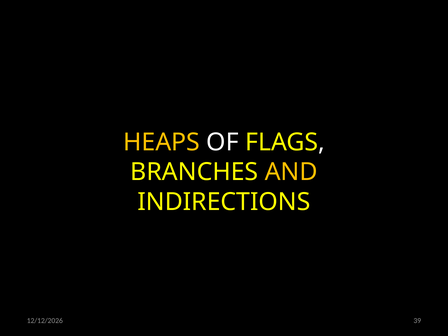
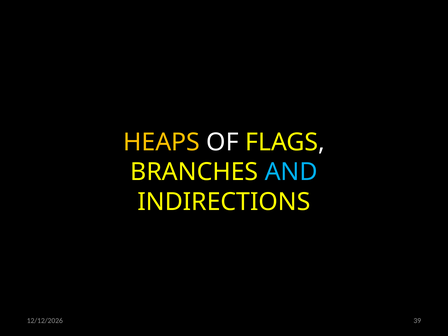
AND colour: yellow -> light blue
